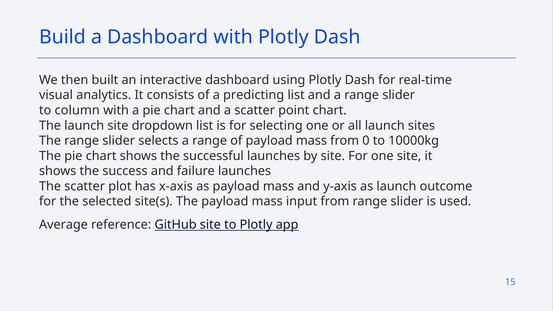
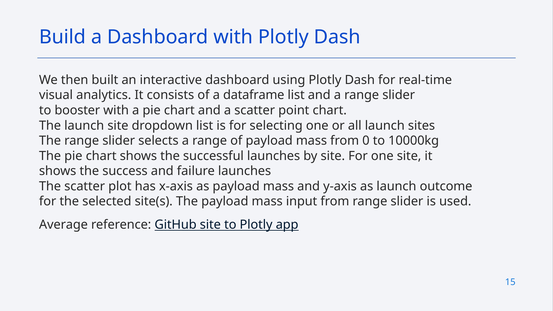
predicting: predicting -> dataframe
column: column -> booster
